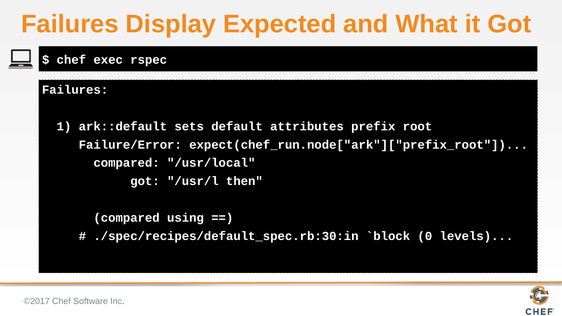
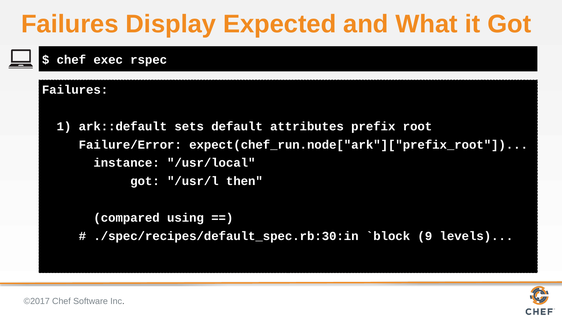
compared at (127, 163): compared -> instance
0: 0 -> 9
